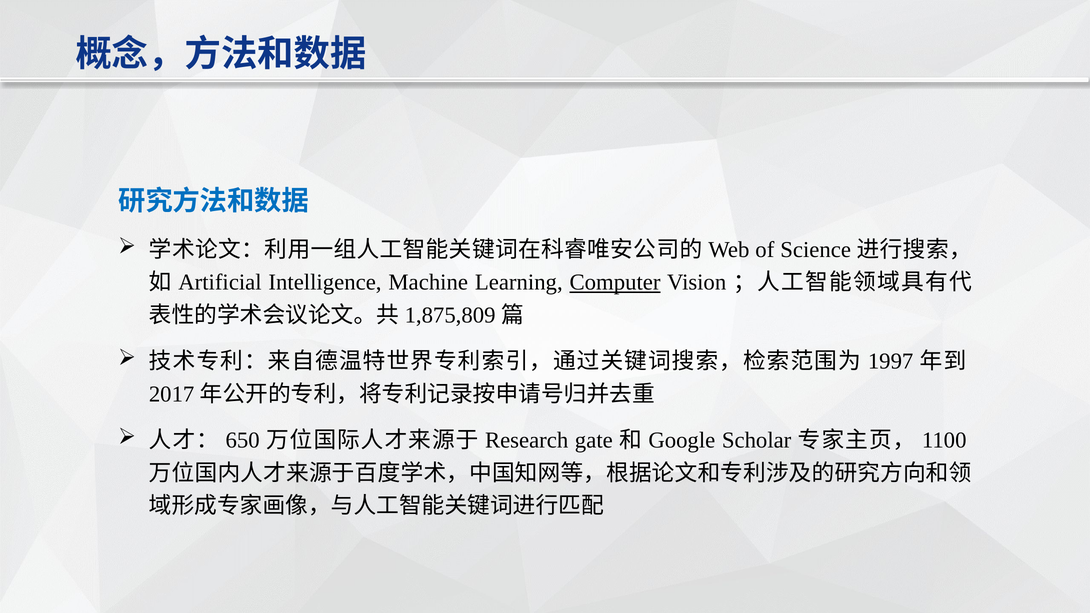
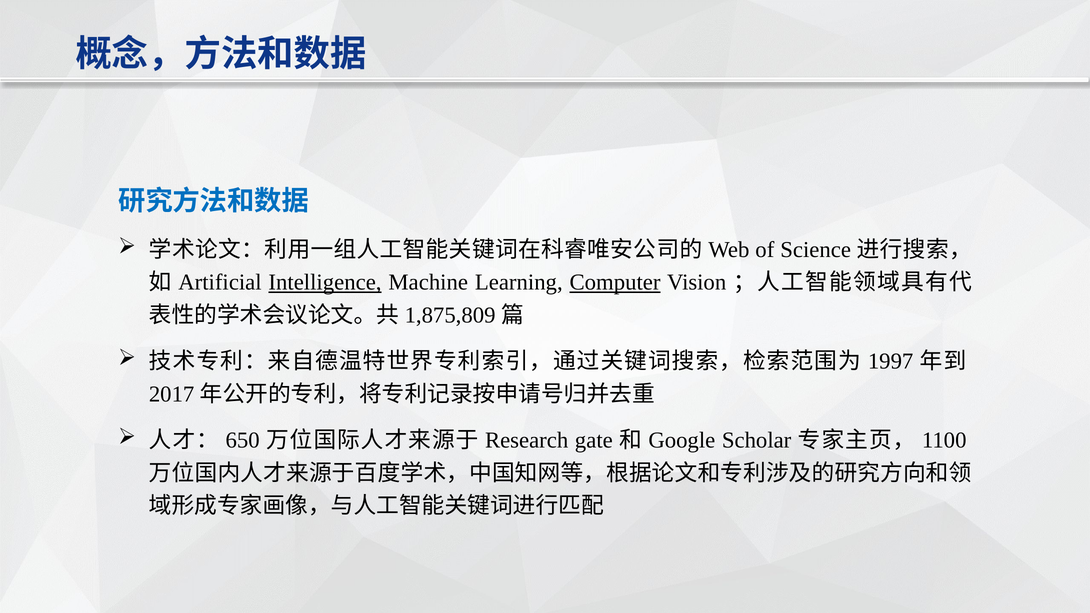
Intelligence underline: none -> present
